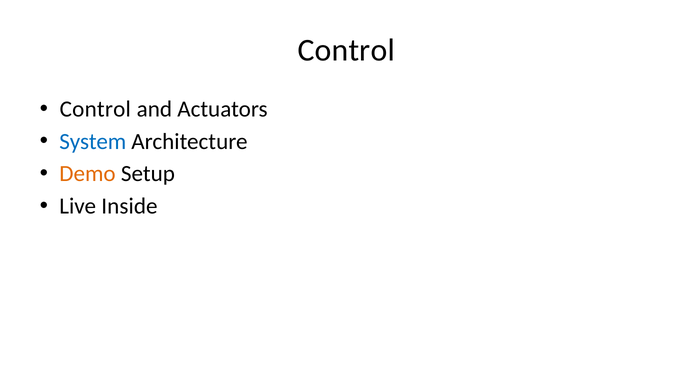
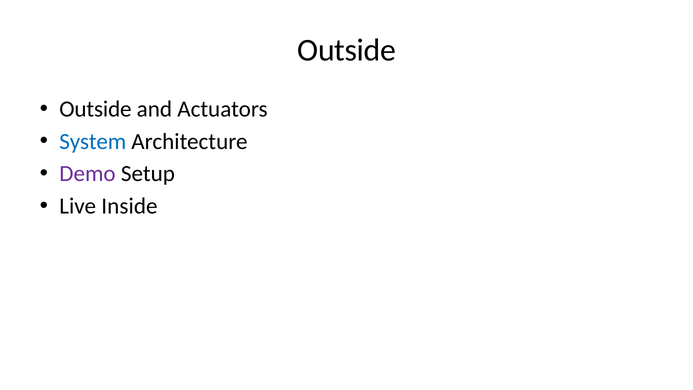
Control at (346, 50): Control -> Outside
Control at (95, 109): Control -> Outside
Demo colour: orange -> purple
